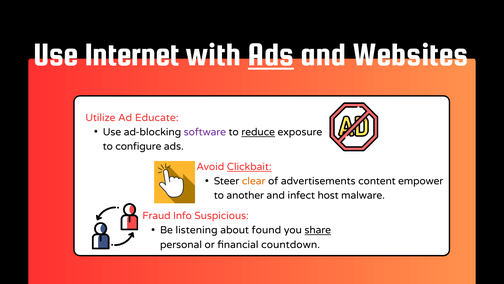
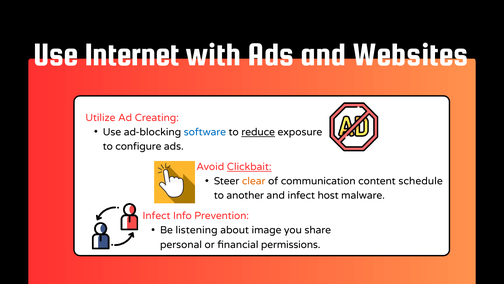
Ads at (271, 54) underline: present -> none
Educate: Educate -> Creating
software colour: purple -> blue
advertisements: advertisements -> communication
empower: empower -> schedule
Fraud at (157, 215): Fraud -> Infect
Suspicious: Suspicious -> Prevention
found: found -> image
share underline: present -> none
countdown: countdown -> permissions
